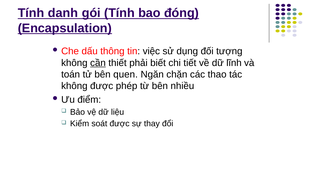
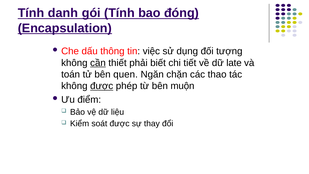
lĩnh: lĩnh -> late
được at (102, 86) underline: none -> present
nhiều: nhiều -> muộn
